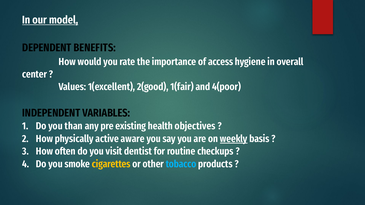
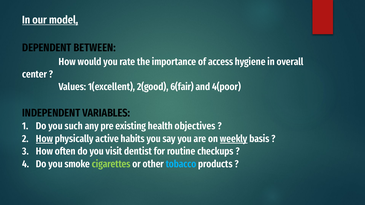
BENEFITS: BENEFITS -> BETWEEN
1(fair: 1(fair -> 6(fair
than: than -> such
How at (44, 139) underline: none -> present
aware: aware -> habits
cigarettes colour: yellow -> light green
